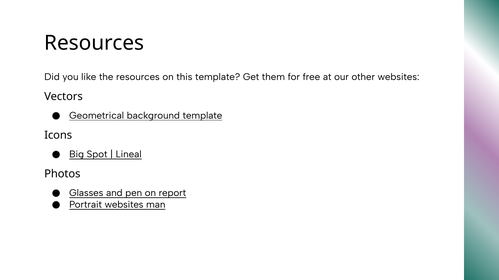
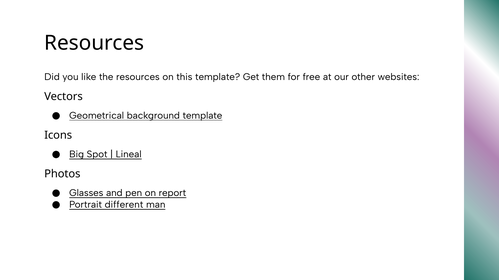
Portrait websites: websites -> different
